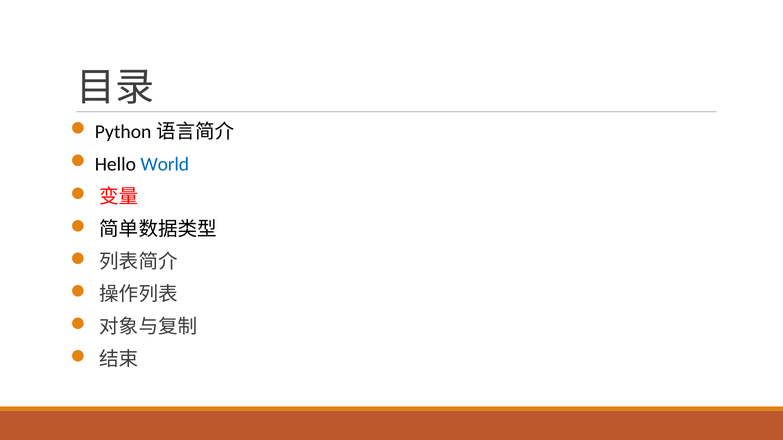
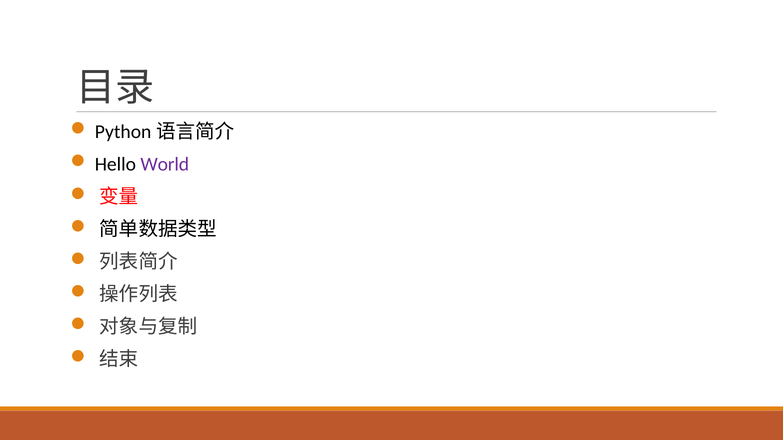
World colour: blue -> purple
